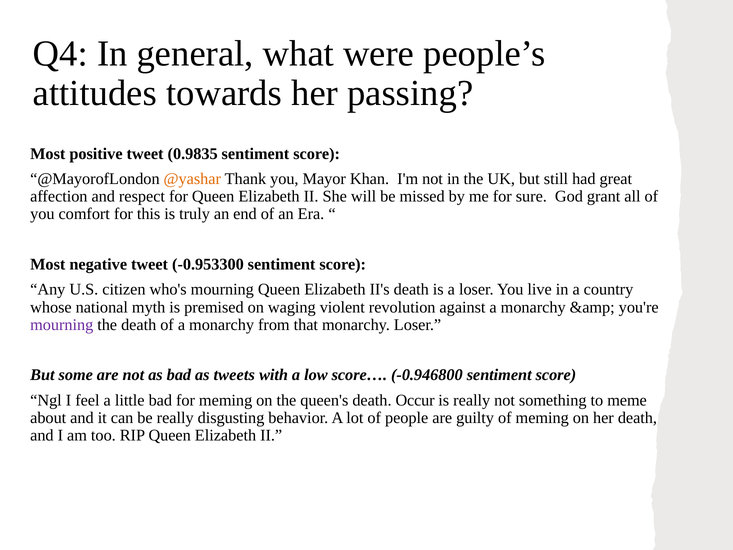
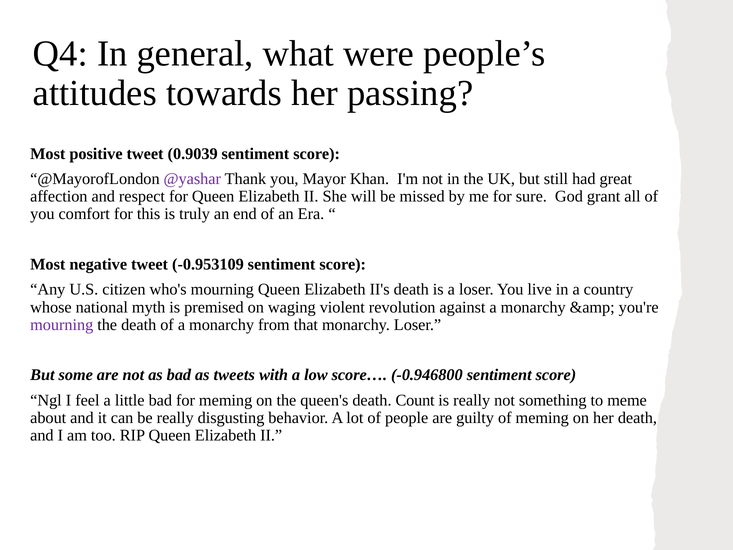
0.9835: 0.9835 -> 0.9039
@yashar colour: orange -> purple
-0.953300: -0.953300 -> -0.953109
Occur: Occur -> Count
